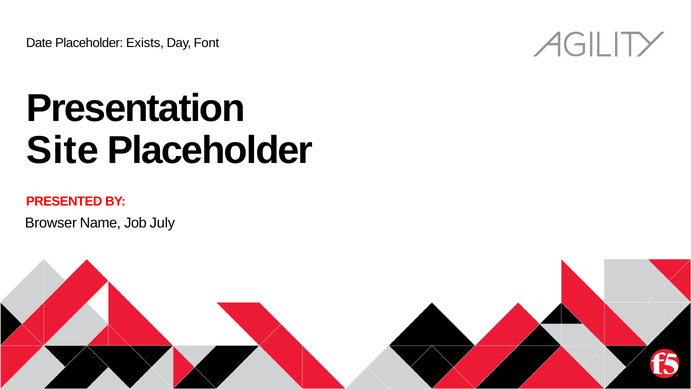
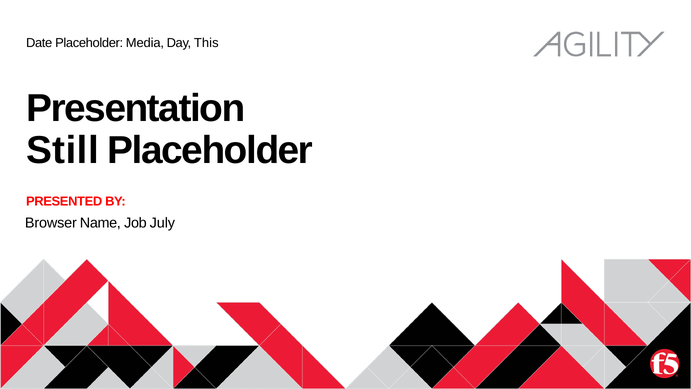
Exists: Exists -> Media
Font: Font -> This
Site: Site -> Still
